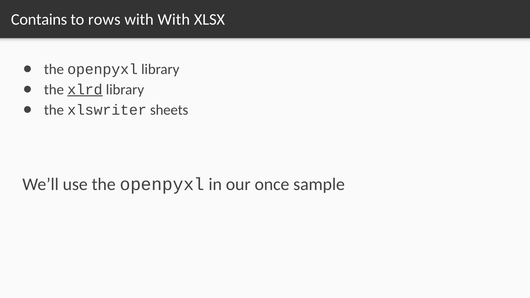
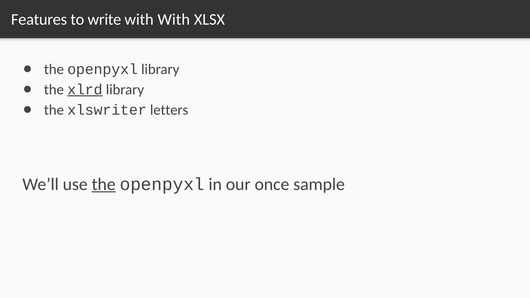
Contains: Contains -> Features
rows: rows -> write
sheets: sheets -> letters
the at (104, 184) underline: none -> present
